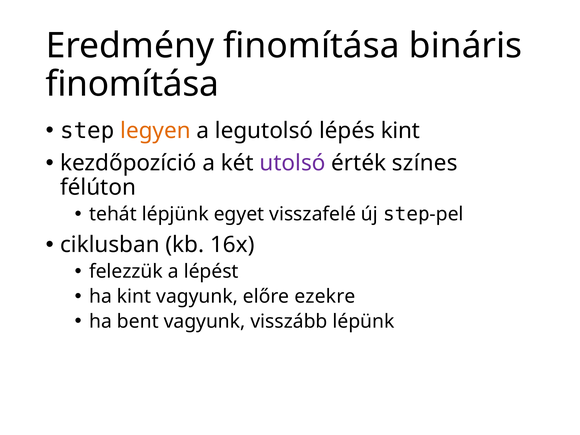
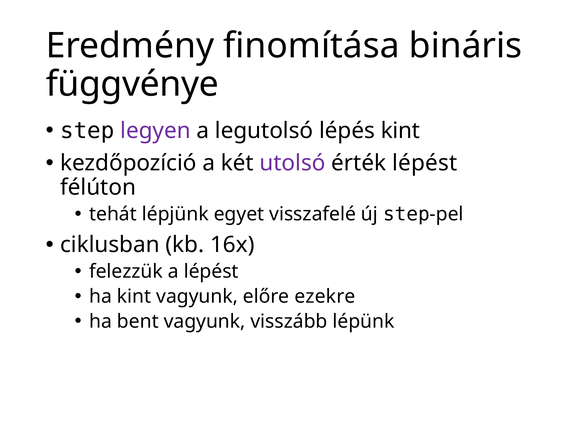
finomítása at (132, 84): finomítása -> függvénye
legyen colour: orange -> purple
érték színes: színes -> lépést
